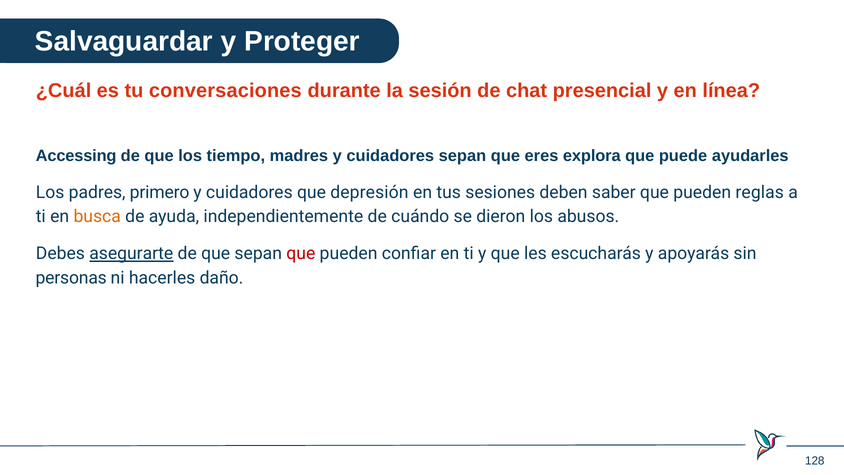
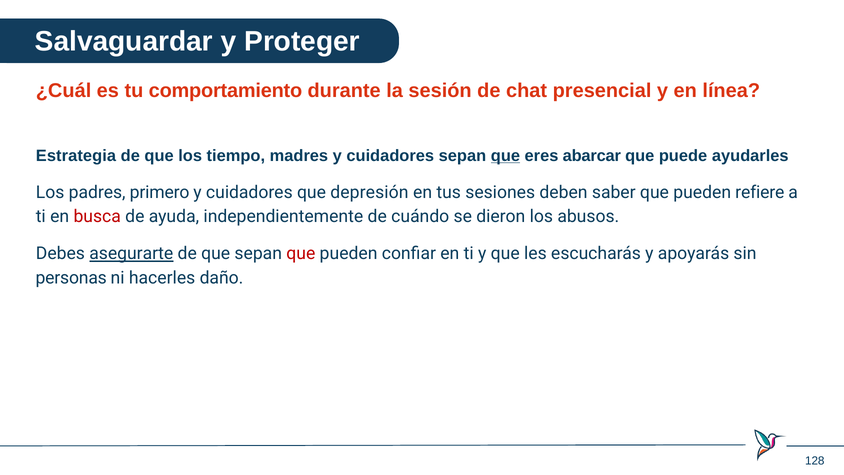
conversaciones: conversaciones -> comportamiento
Accessing: Accessing -> Estrategia
que at (505, 156) underline: none -> present
explora: explora -> abarcar
reglas: reglas -> refiere
busca colour: orange -> red
